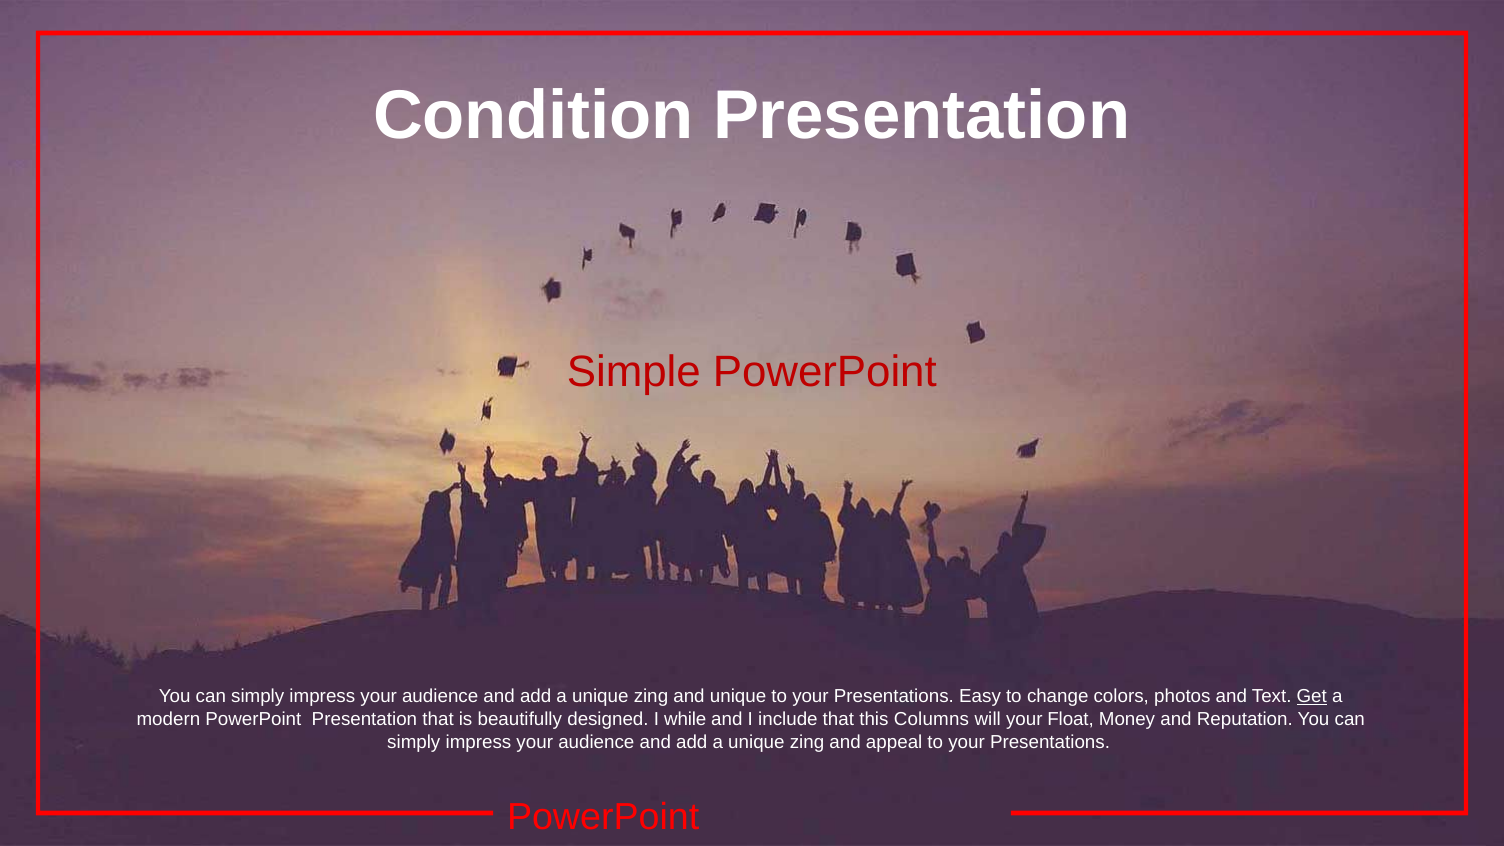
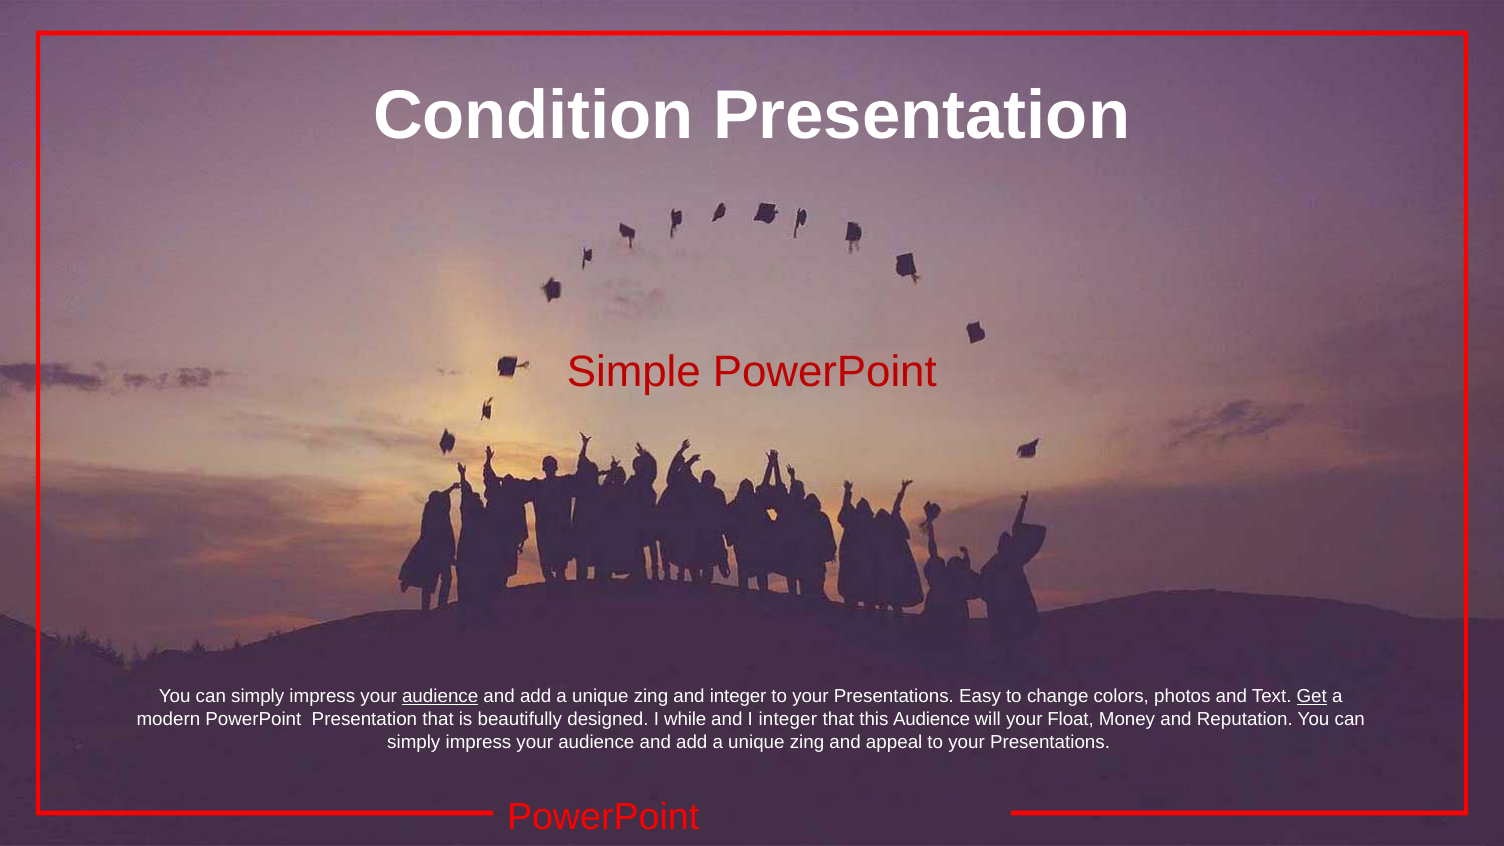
audience at (440, 697) underline: none -> present
and unique: unique -> integer
I include: include -> integer
this Columns: Columns -> Audience
